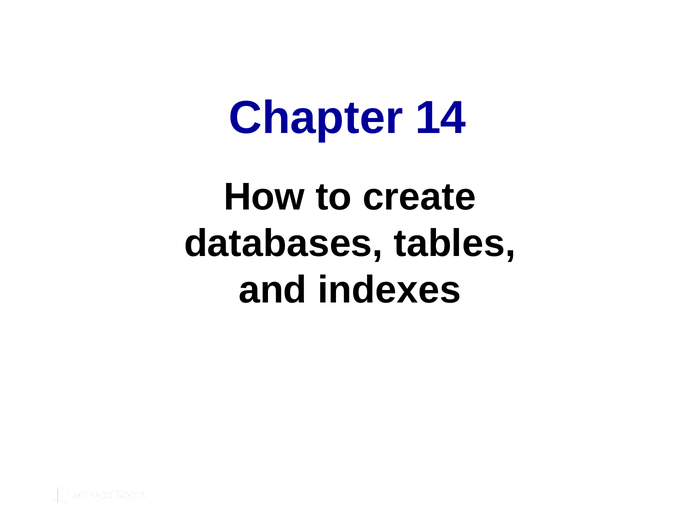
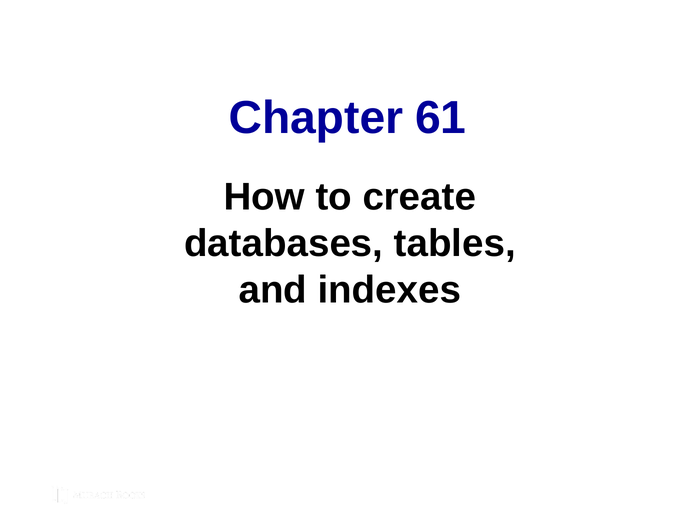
14: 14 -> 61
